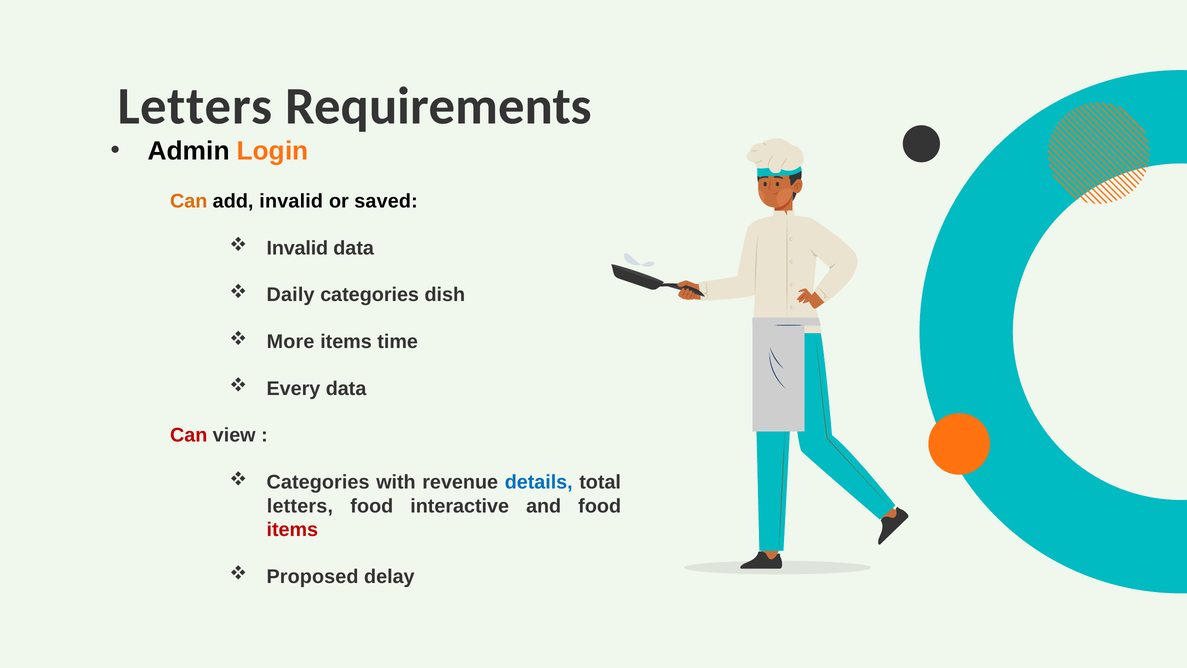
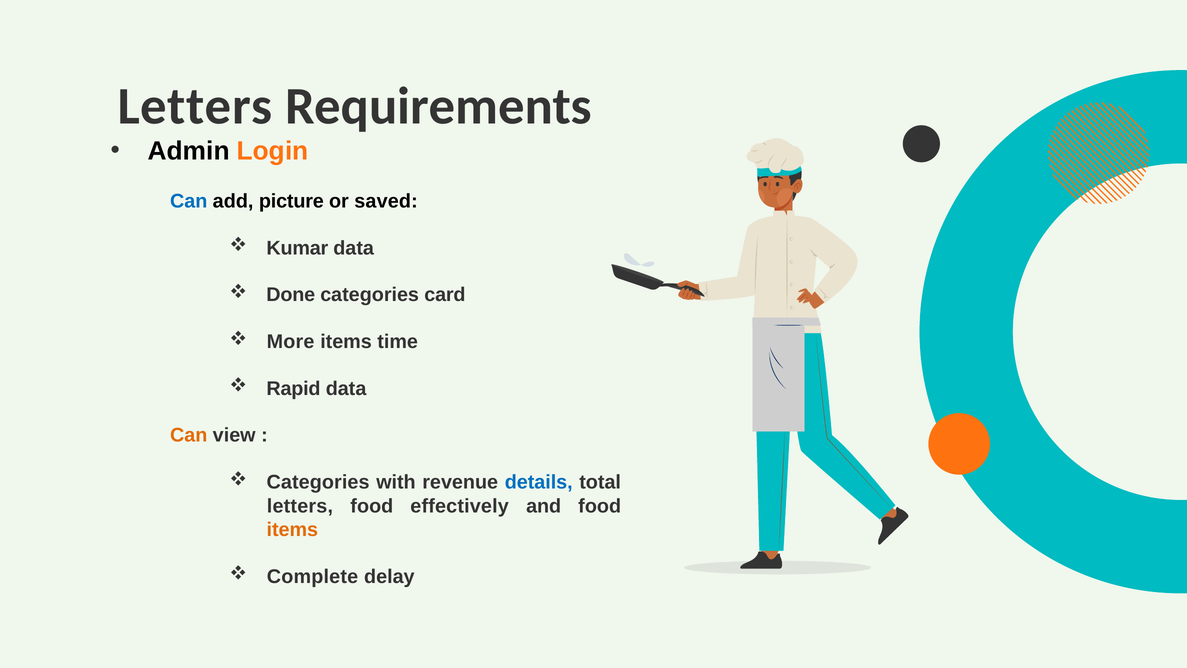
Can at (189, 201) colour: orange -> blue
add invalid: invalid -> picture
Invalid at (297, 248): Invalid -> Kumar
Daily: Daily -> Done
dish: dish -> card
Every: Every -> Rapid
Can at (189, 435) colour: red -> orange
interactive: interactive -> effectively
items at (292, 530) colour: red -> orange
Proposed: Proposed -> Complete
